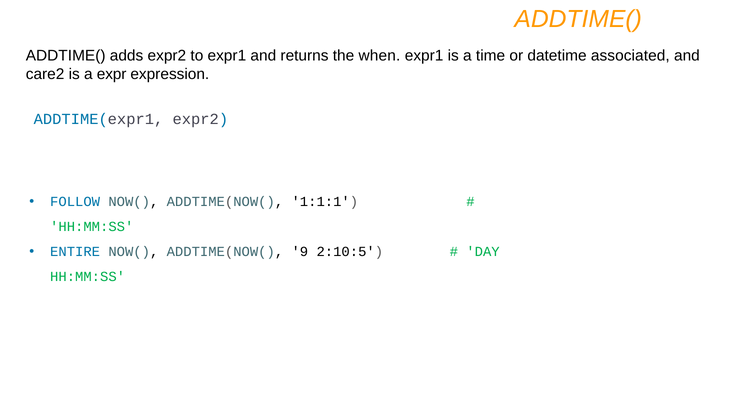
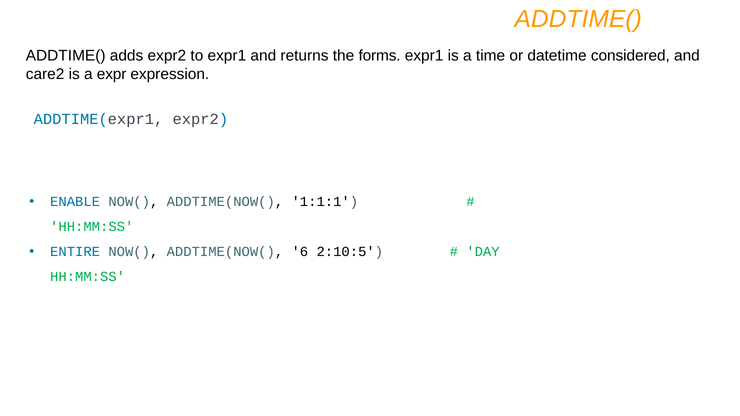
when: when -> forms
associated: associated -> considered
FOLLOW: FOLLOW -> ENABLE
9: 9 -> 6
